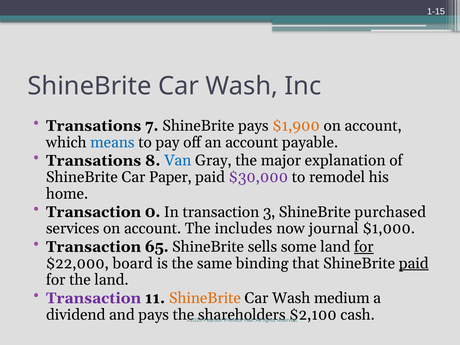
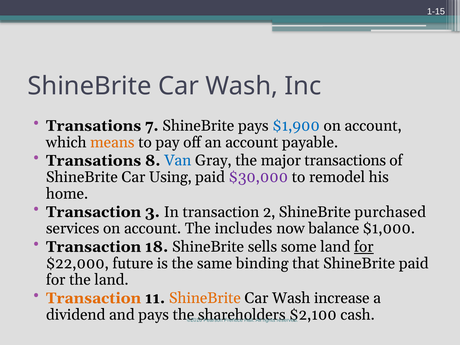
$1,900 colour: orange -> blue
means colour: blue -> orange
explanation: explanation -> transactions
Paper: Paper -> Using
0: 0 -> 3
3: 3 -> 2
journal: journal -> balance
65: 65 -> 18
board: board -> future
paid at (414, 263) underline: present -> none
Transaction at (94, 298) colour: purple -> orange
medium: medium -> increase
